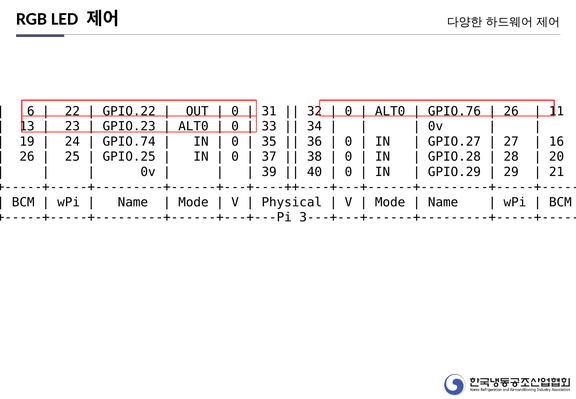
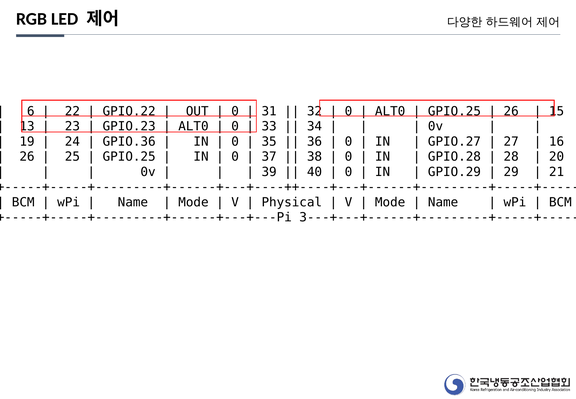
GPIO.76 at (454, 111): GPIO.76 -> GPIO.25
11: 11 -> 15
GPIO.74: GPIO.74 -> GPIO.36
